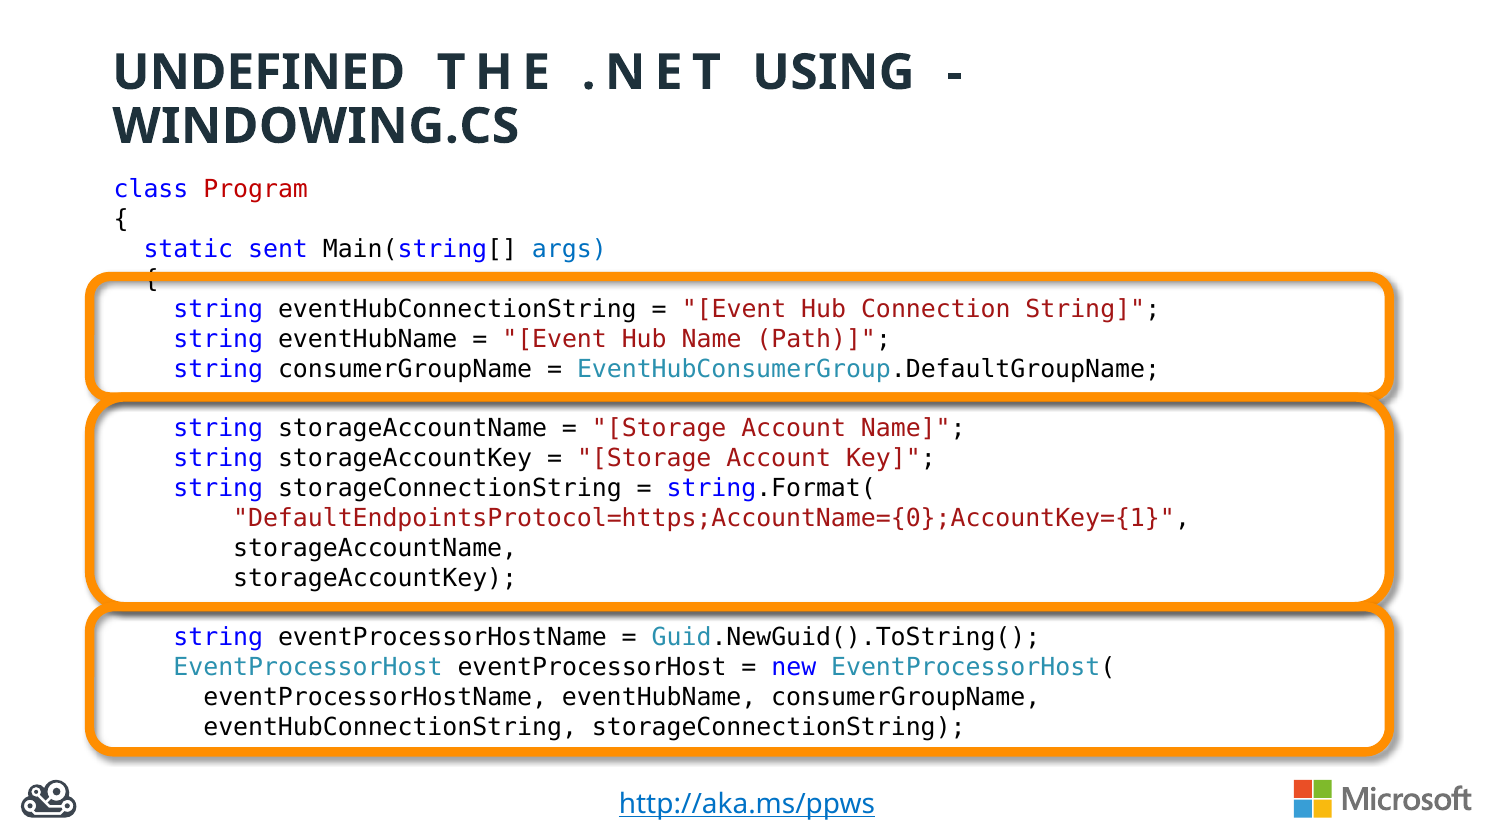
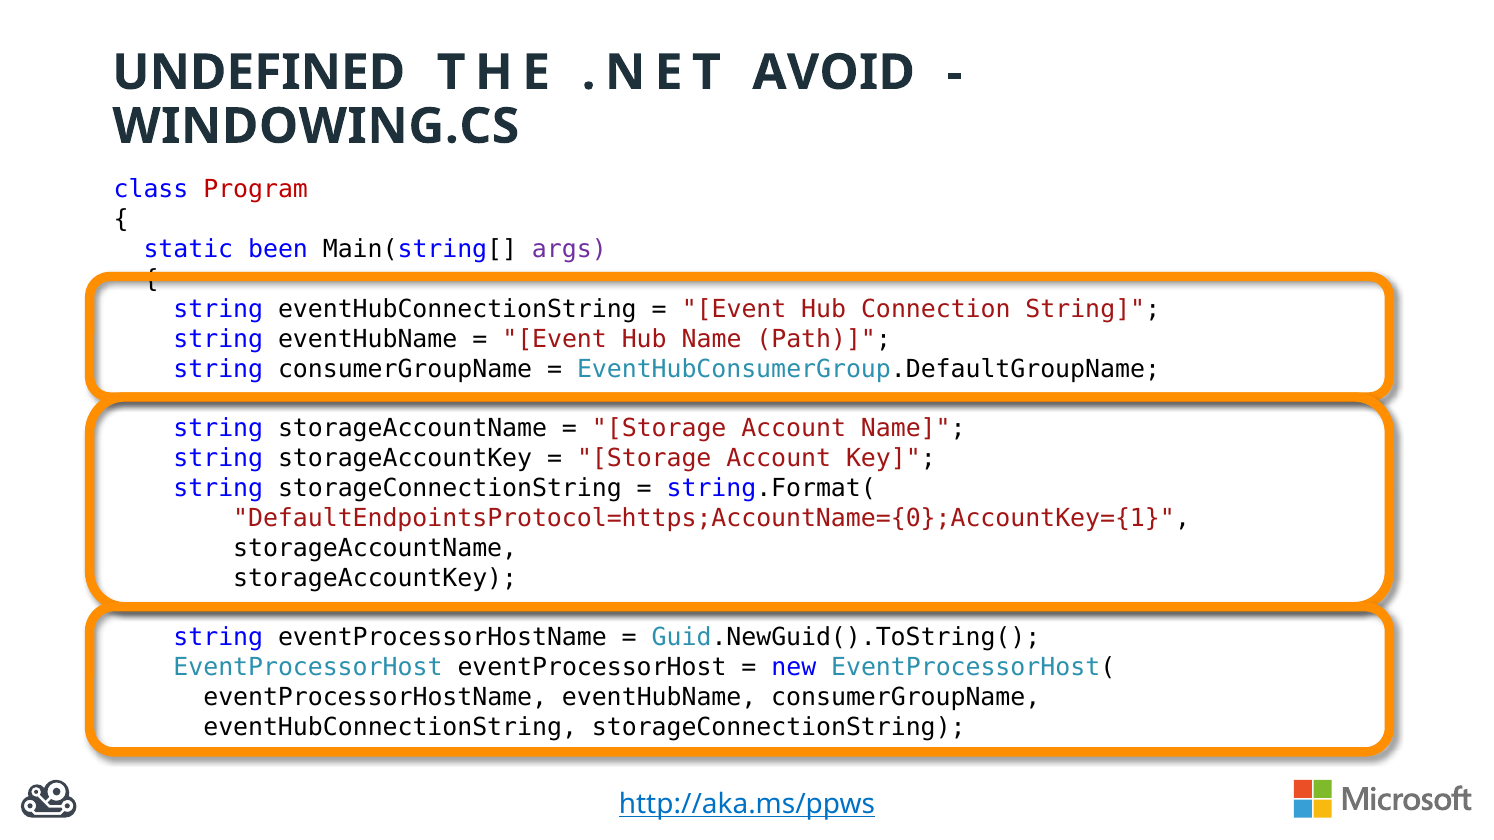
USING: USING -> AVOID
sent: sent -> been
args colour: blue -> purple
